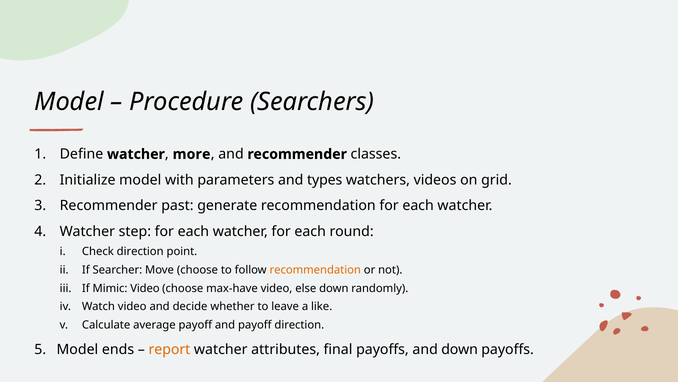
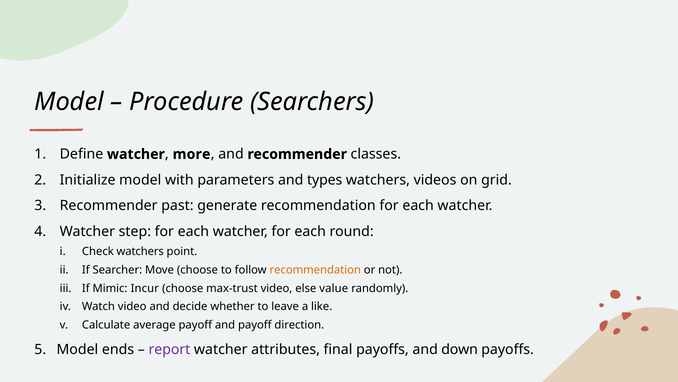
Check direction: direction -> watchers
Mimic Video: Video -> Incur
max-have: max-have -> max-trust
else down: down -> value
report colour: orange -> purple
